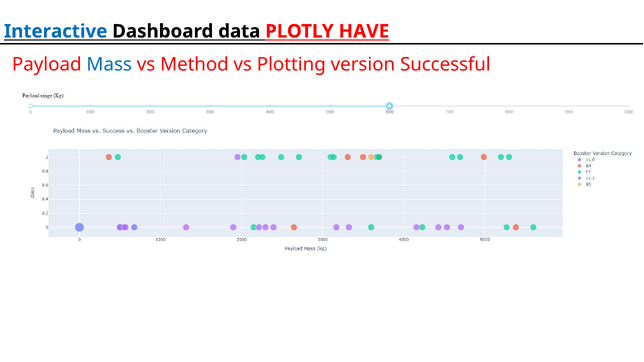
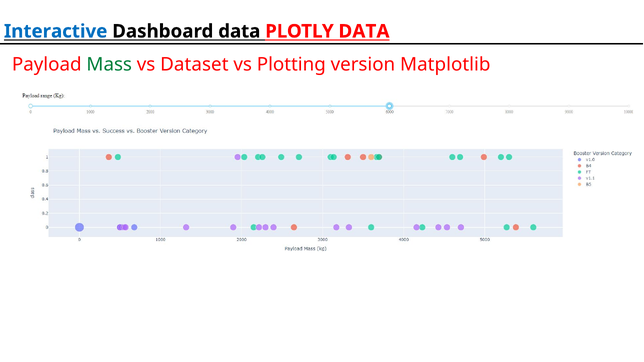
PLOTLY HAVE: HAVE -> DATA
Mass colour: blue -> green
Method: Method -> Dataset
Successful: Successful -> Matplotlib
